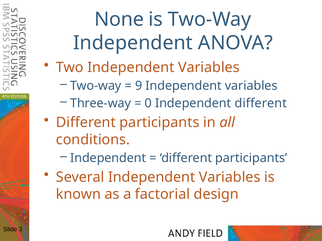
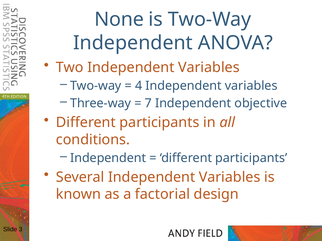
9: 9 -> 4
0: 0 -> 7
Independent different: different -> objective
